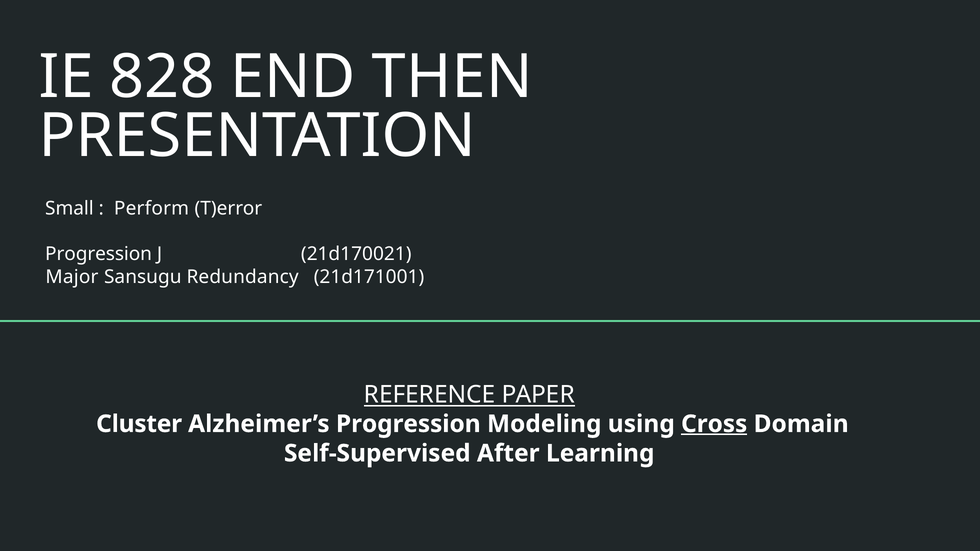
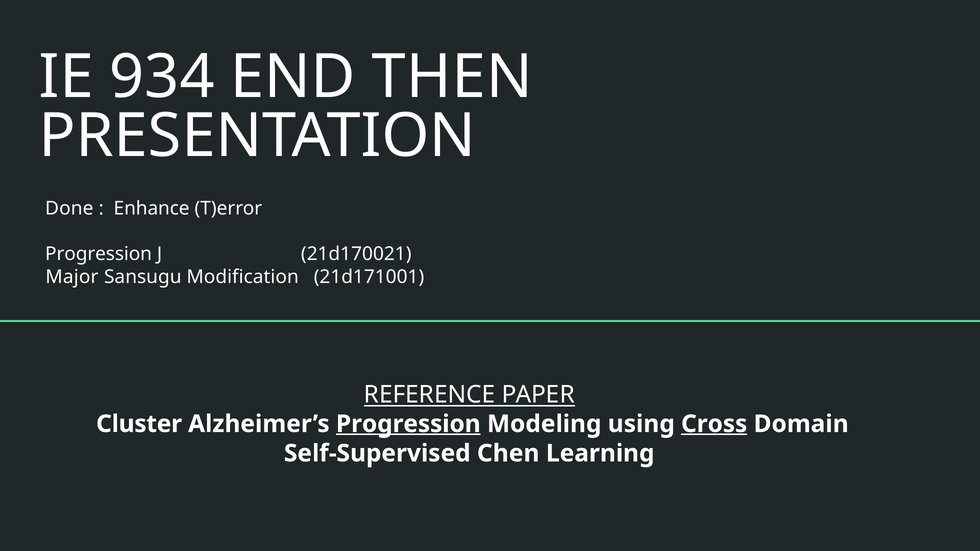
828: 828 -> 934
Small: Small -> Done
Perform: Perform -> Enhance
Redundancy: Redundancy -> Modification
Progression at (408, 424) underline: none -> present
After: After -> Chen
